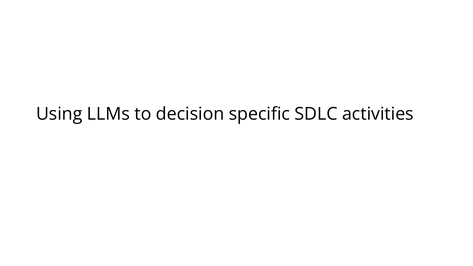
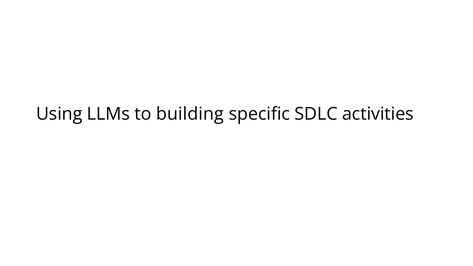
decision: decision -> building
